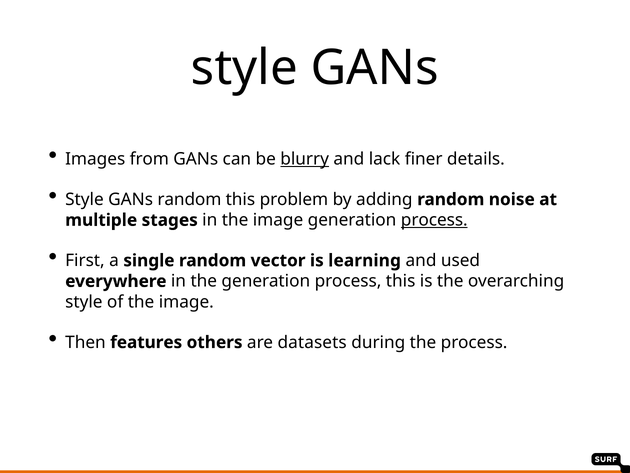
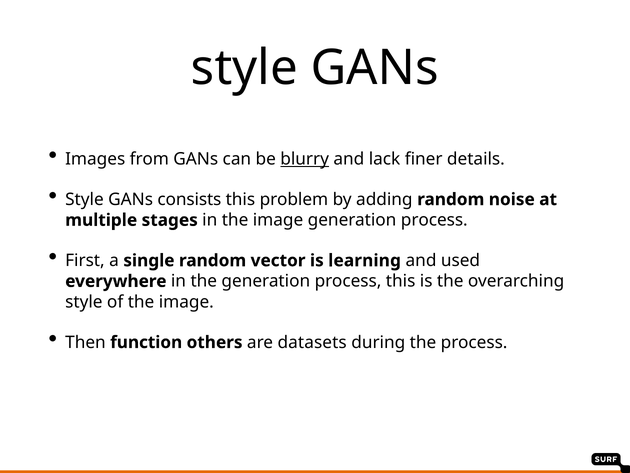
GANs random: random -> consists
process at (434, 220) underline: present -> none
features: features -> function
